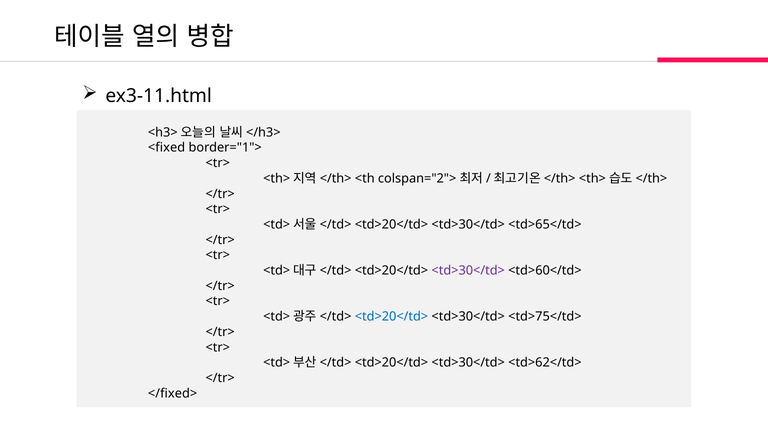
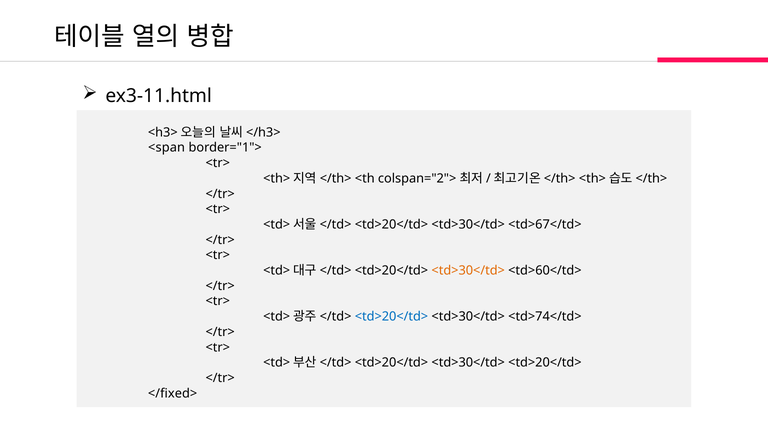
<fixed: <fixed -> <span
<td>65</td>: <td>65</td> -> <td>67</td>
<td>30</td> at (468, 271) colour: purple -> orange
<td>75</td>: <td>75</td> -> <td>74</td>
<td>30</td> <td>62</td>: <td>62</td> -> <td>20</td>
